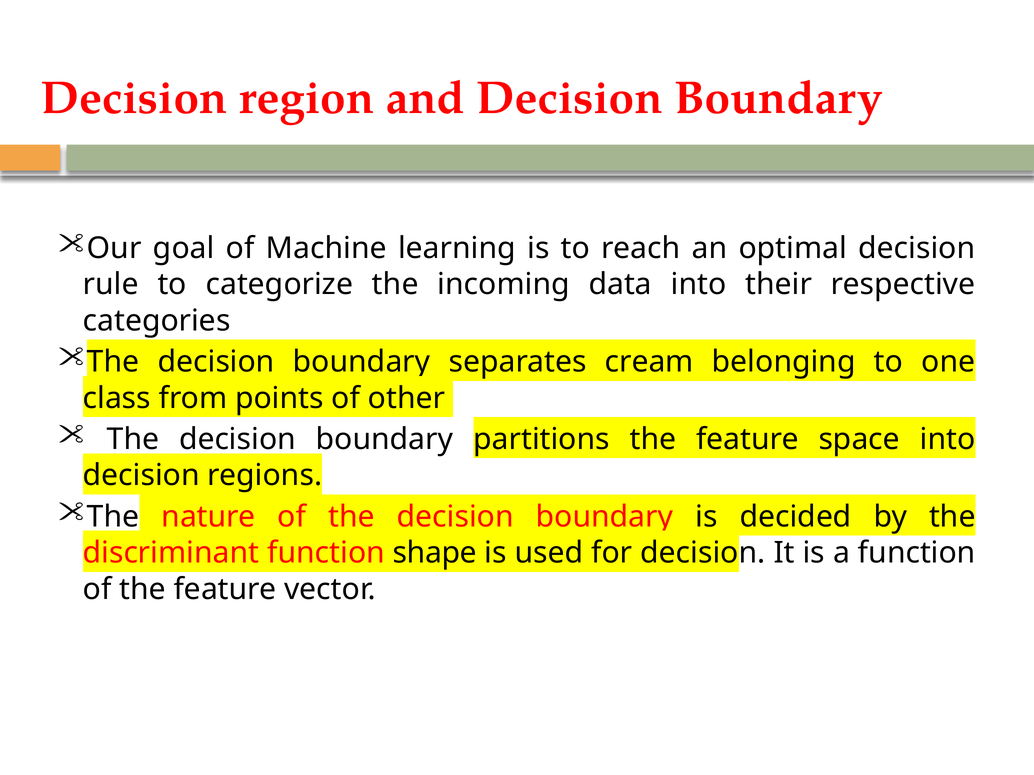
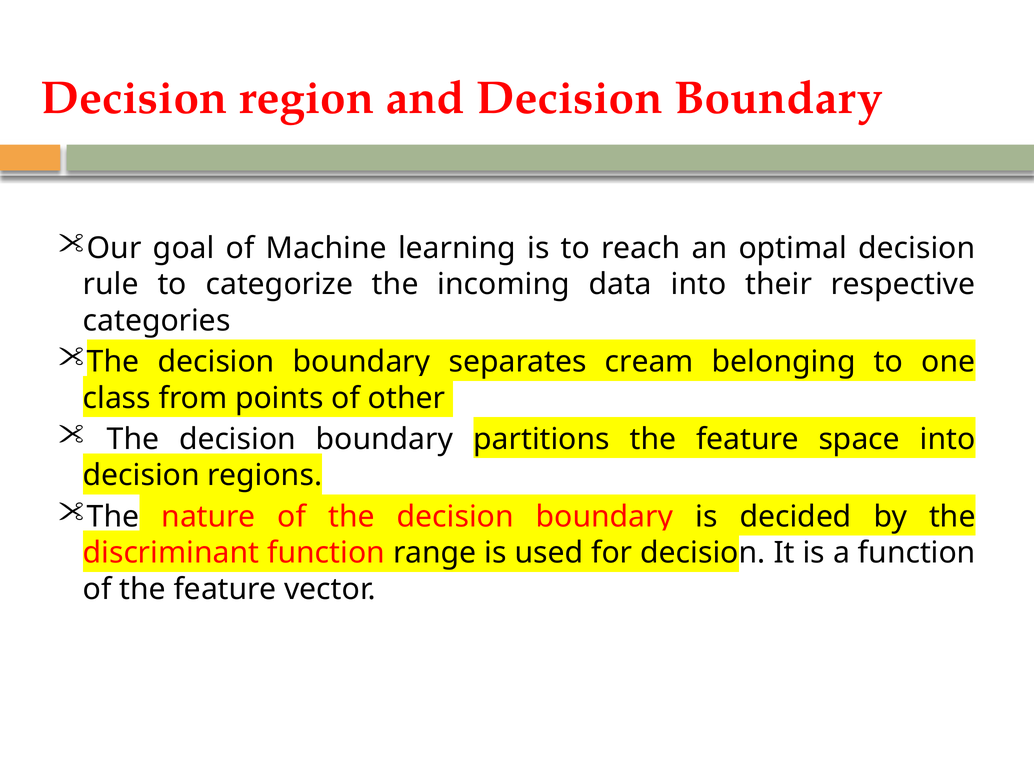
shape: shape -> range
